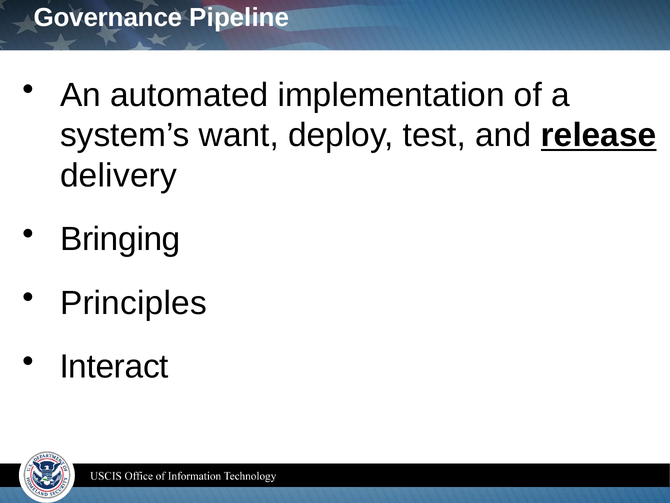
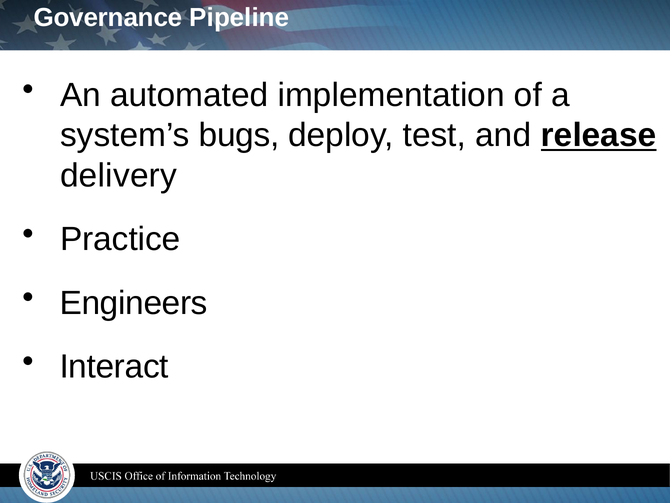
want: want -> bugs
Bringing: Bringing -> Practice
Principles: Principles -> Engineers
